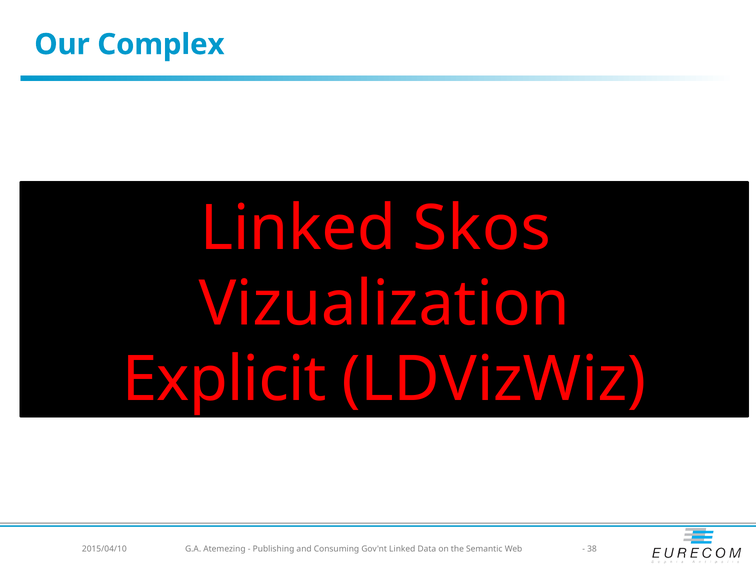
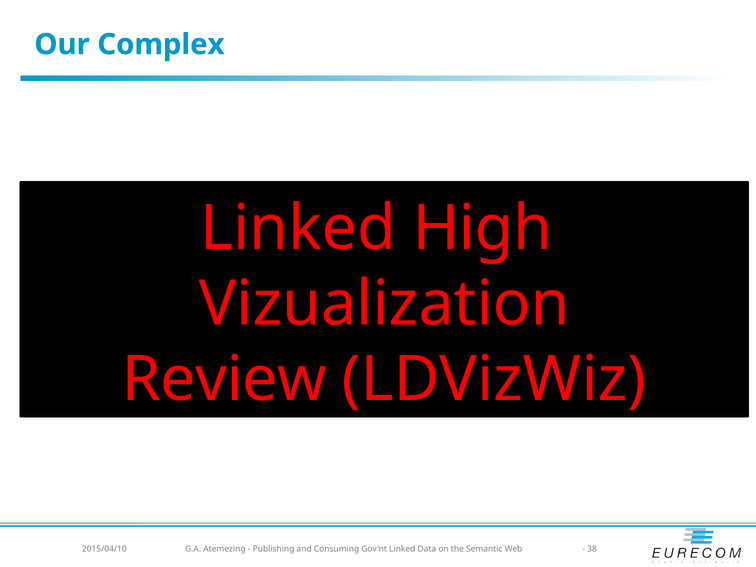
Skos: Skos -> High
Explicit: Explicit -> Review
